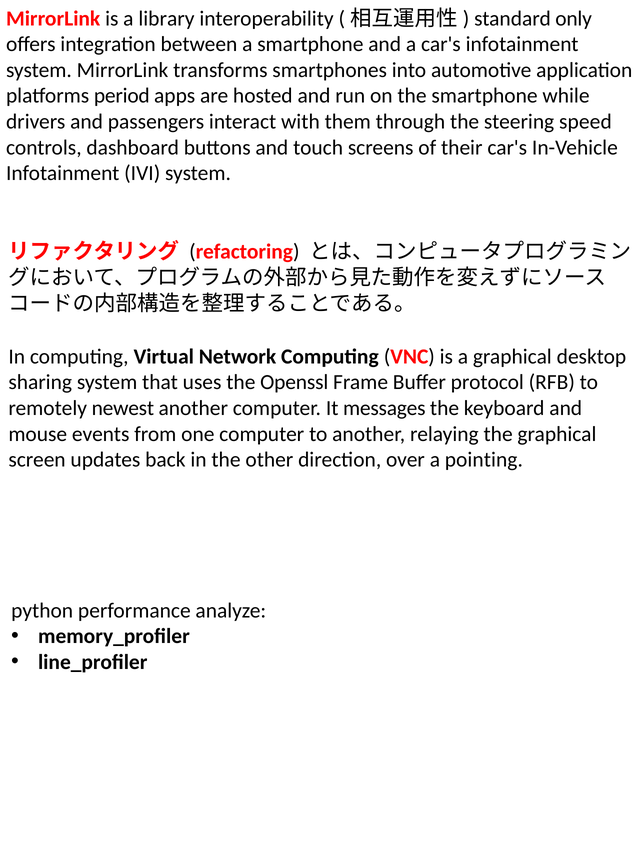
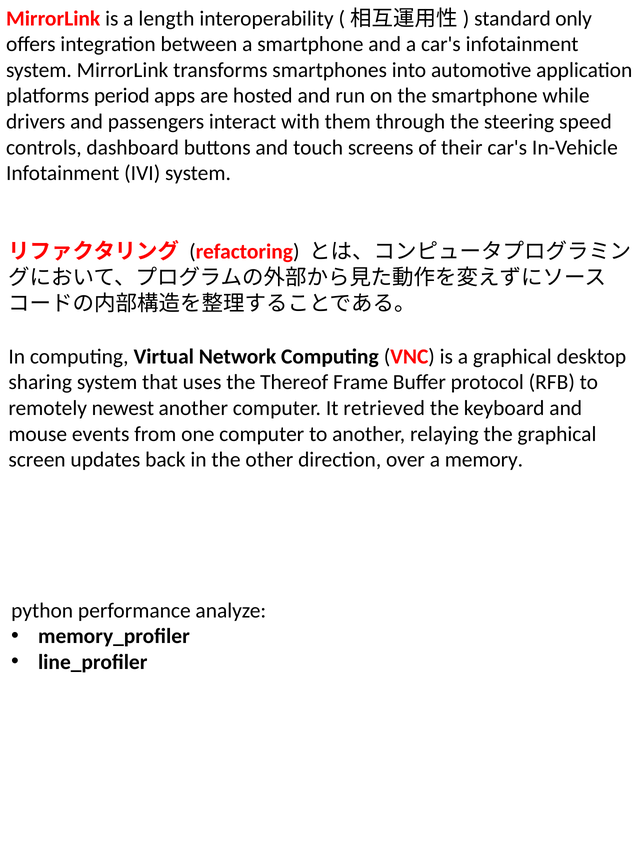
library: library -> length
Openssl: Openssl -> Thereof
messages: messages -> retrieved
pointing: pointing -> memory
